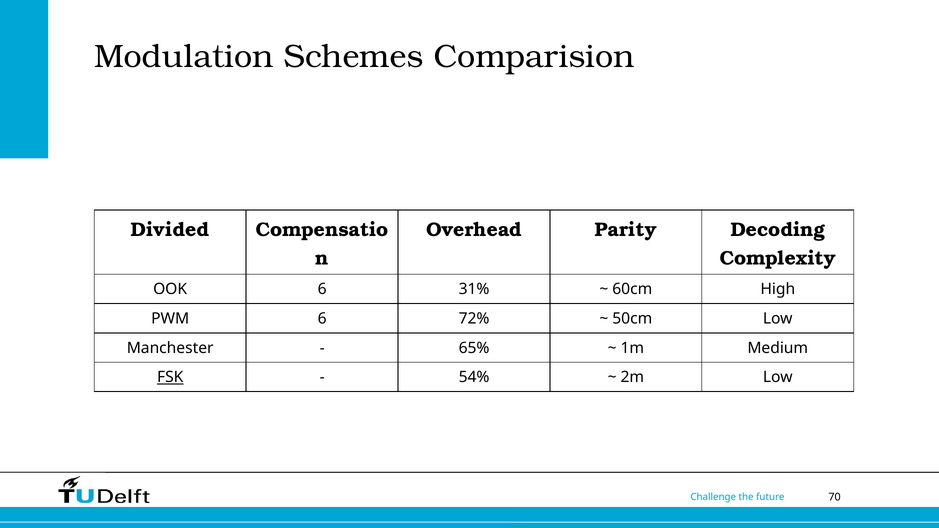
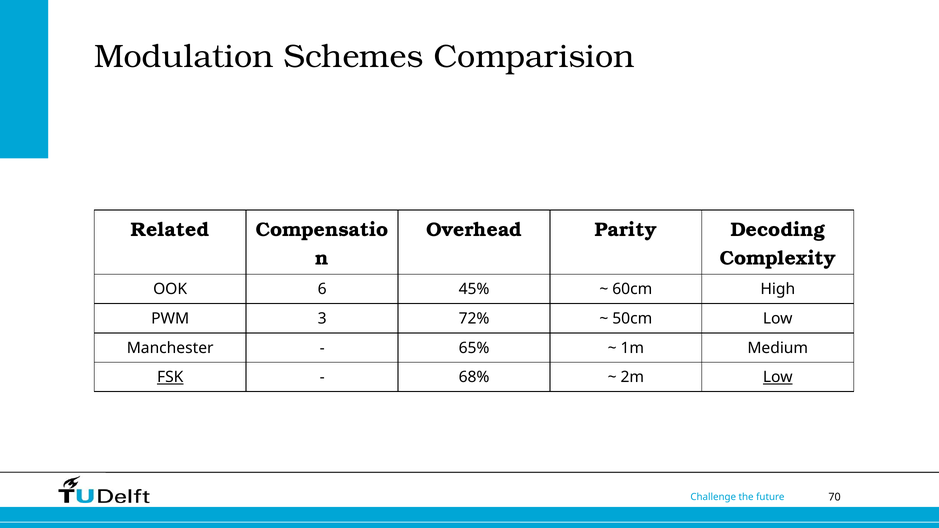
Divided: Divided -> Related
31%: 31% -> 45%
PWM 6: 6 -> 3
54%: 54% -> 68%
Low at (778, 377) underline: none -> present
